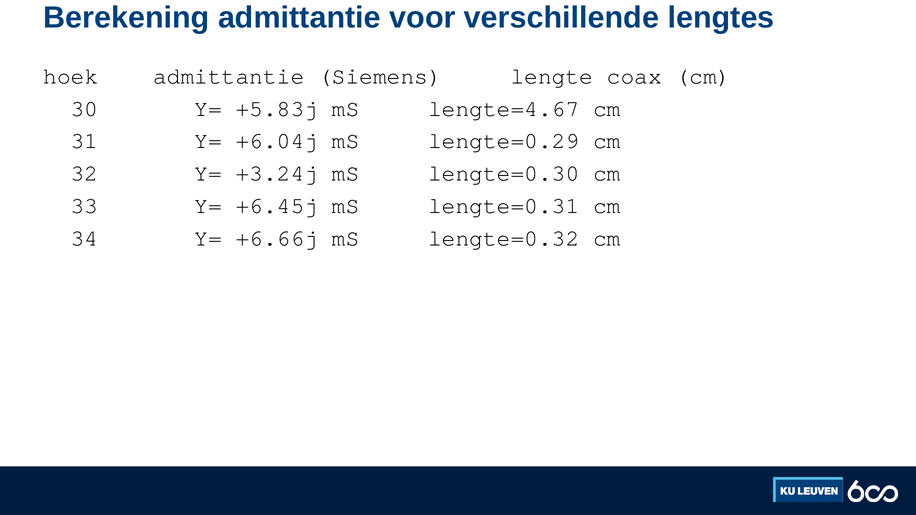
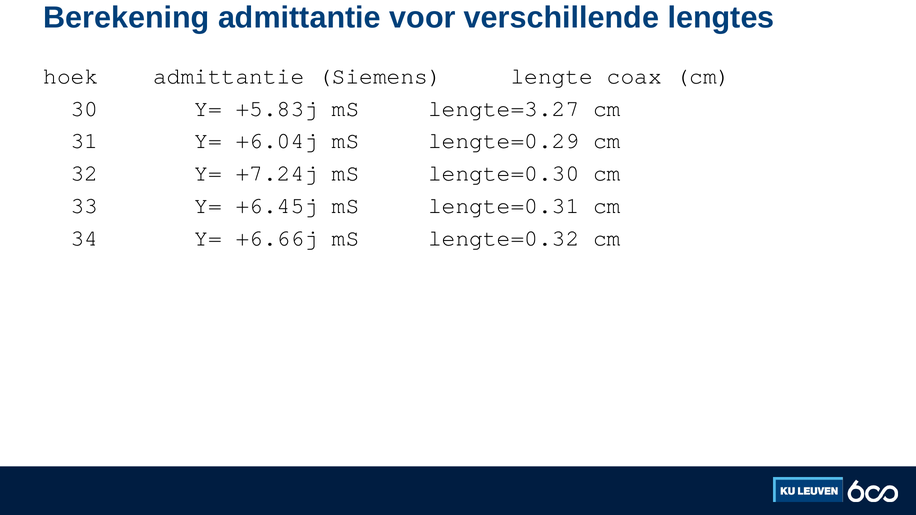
lengte=4.67: lengte=4.67 -> lengte=3.27
+3.24j: +3.24j -> +7.24j
